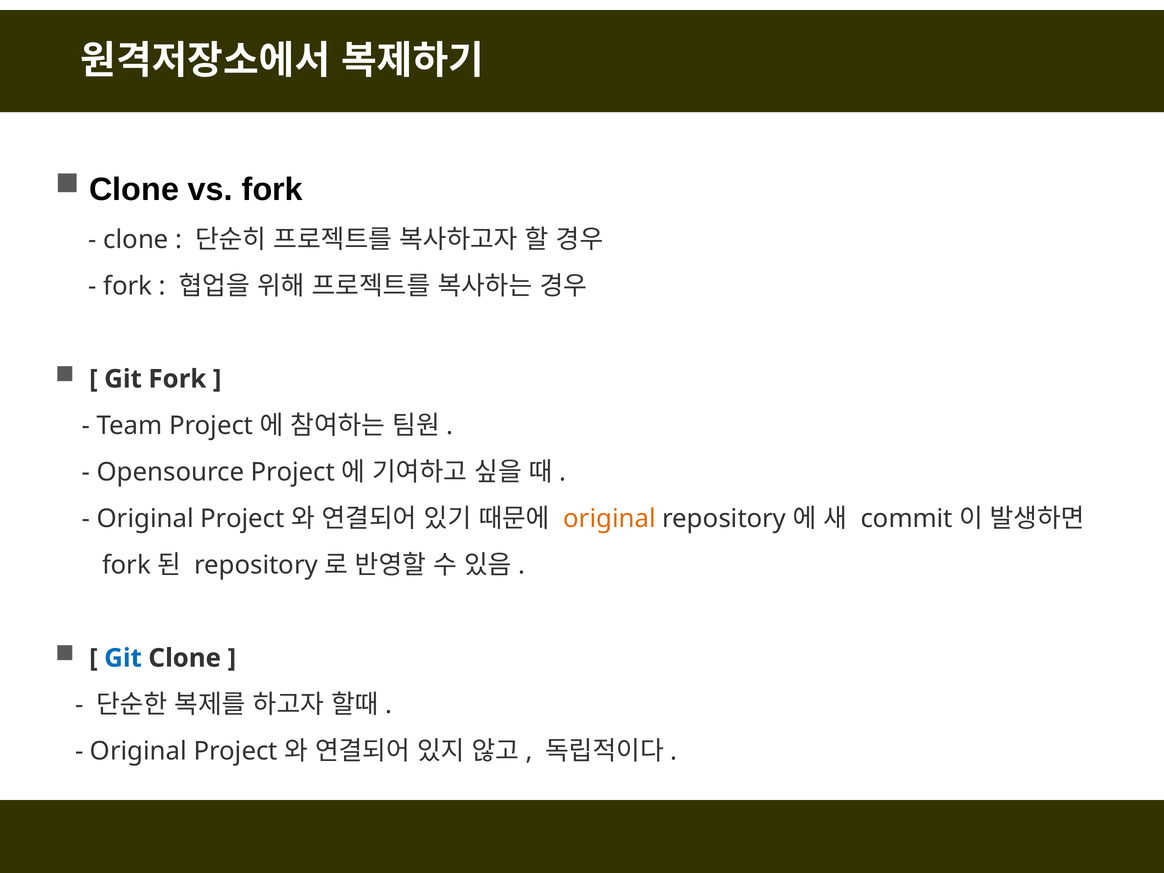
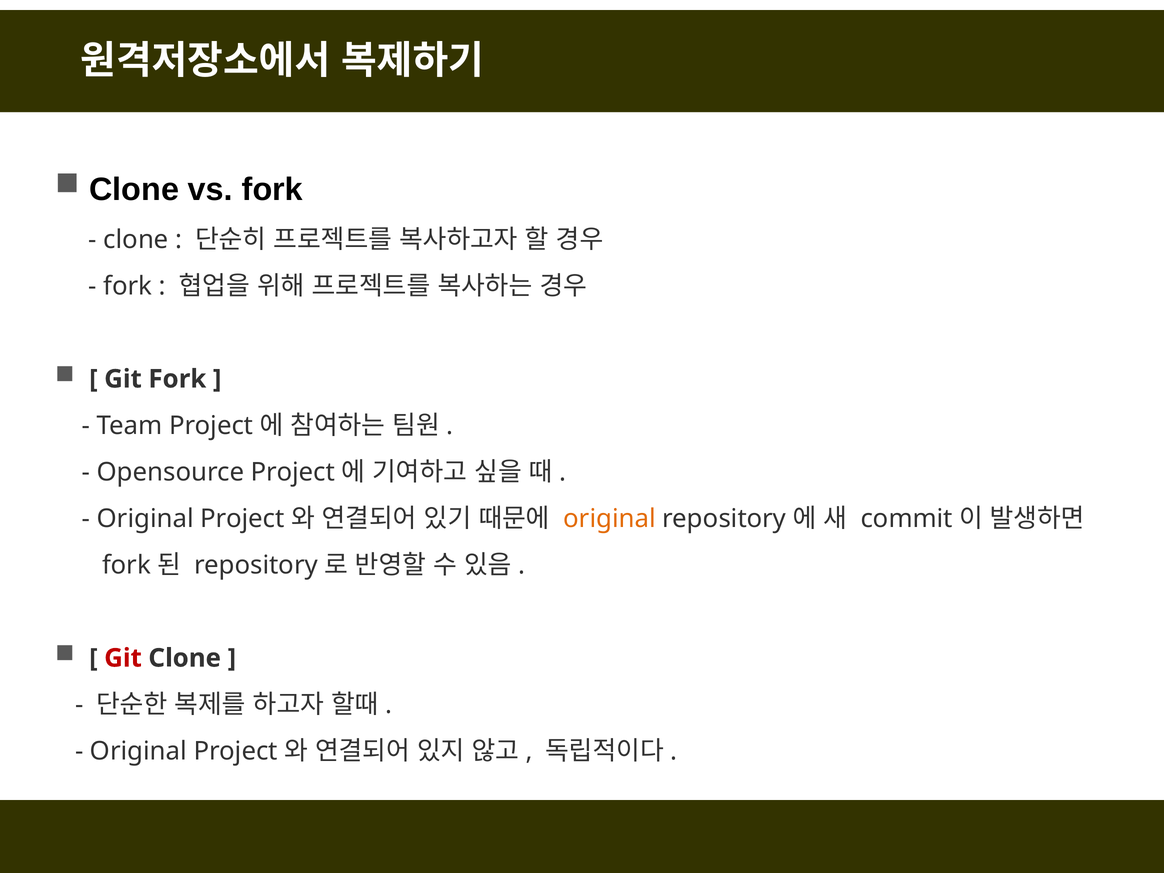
Git at (123, 658) colour: blue -> red
